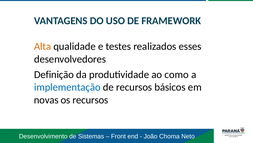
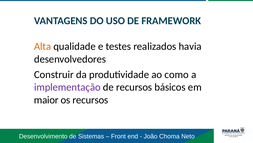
esses: esses -> havia
Definição: Definição -> Construir
implementação colour: blue -> purple
novas: novas -> maior
